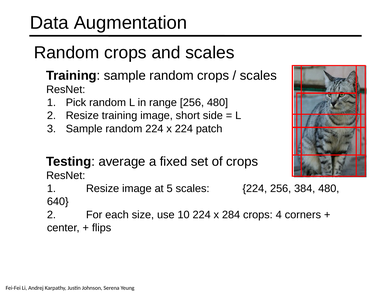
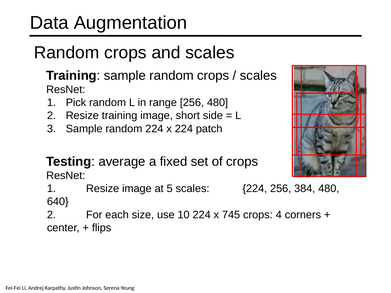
284: 284 -> 745
